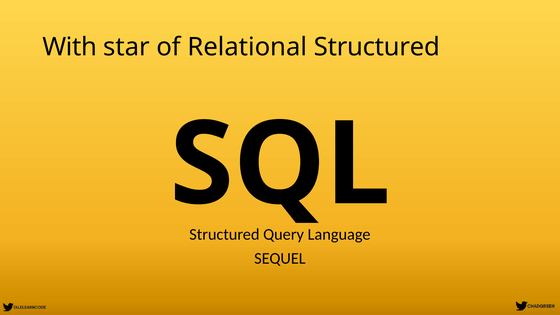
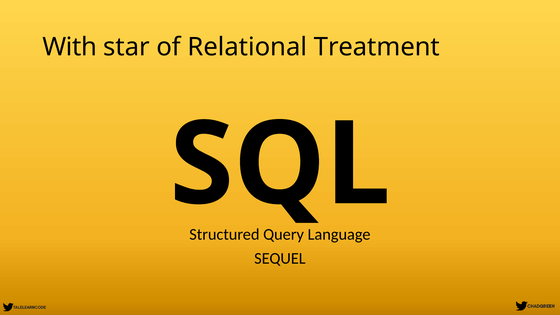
Relational Structured: Structured -> Treatment
